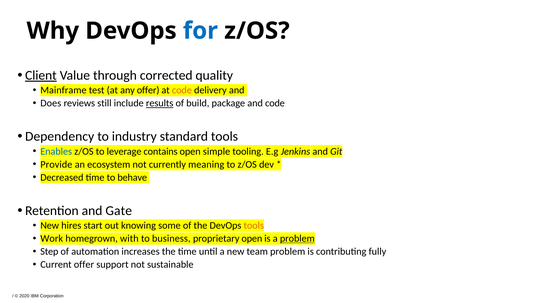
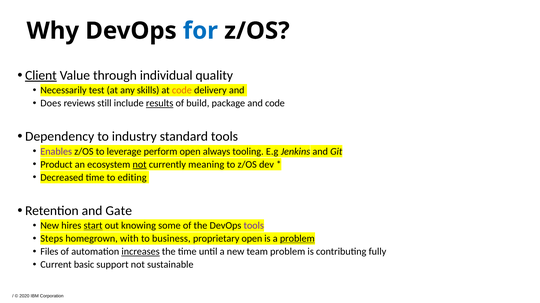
corrected: corrected -> individual
Mainframe: Mainframe -> Necessarily
any offer: offer -> skills
Enables colour: blue -> purple
contains: contains -> perform
simple: simple -> always
Provide: Provide -> Product
not at (140, 165) underline: none -> present
behave: behave -> editing
start underline: none -> present
tools at (254, 226) colour: orange -> purple
Work: Work -> Steps
Step: Step -> Files
increases underline: none -> present
Current offer: offer -> basic
